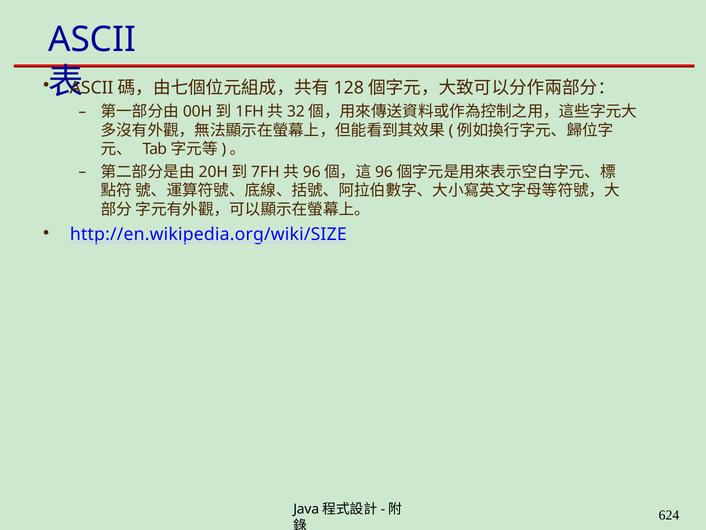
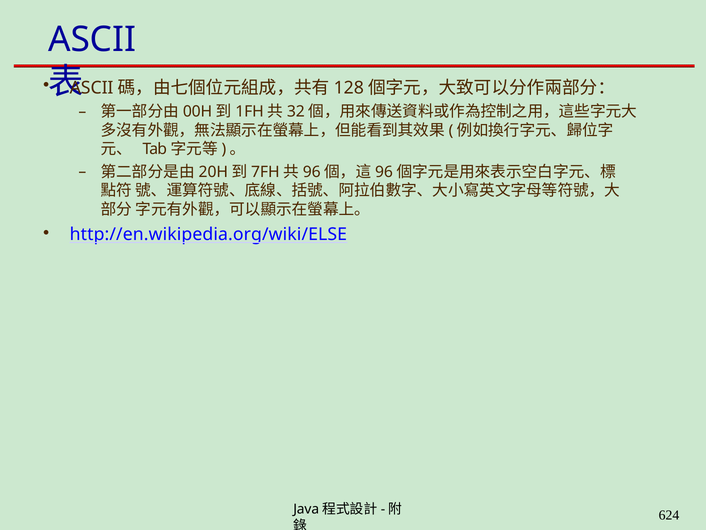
http://en.wikipedia.org/wiki/SIZE: http://en.wikipedia.org/wiki/SIZE -> http://en.wikipedia.org/wiki/ELSE
